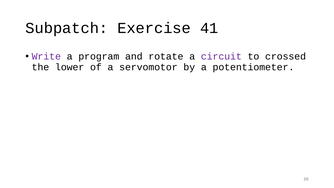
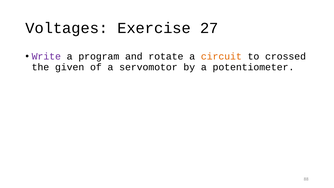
Subpatch: Subpatch -> Voltages
41: 41 -> 27
circuit colour: purple -> orange
lower: lower -> given
